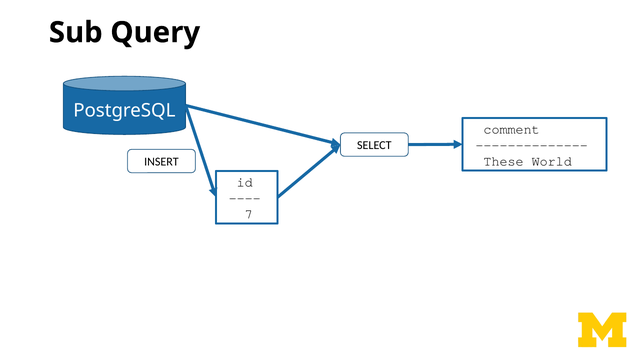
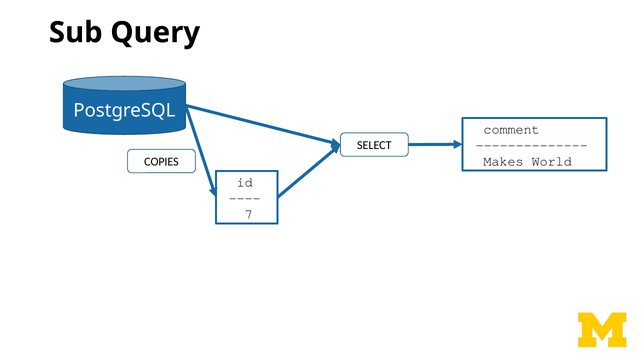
These: These -> Makes
INSERT: INSERT -> COPIES
